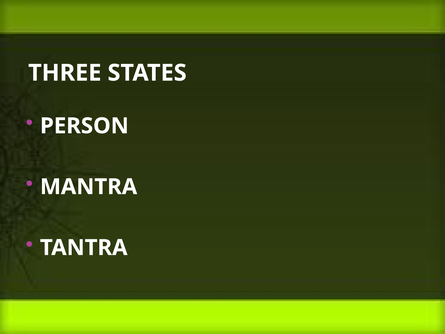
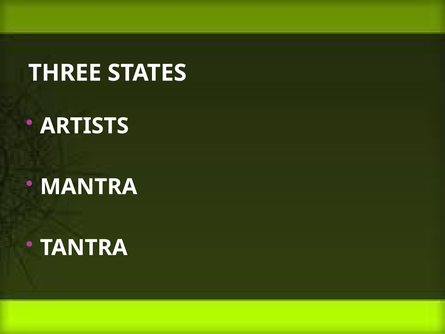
PERSON: PERSON -> ARTISTS
